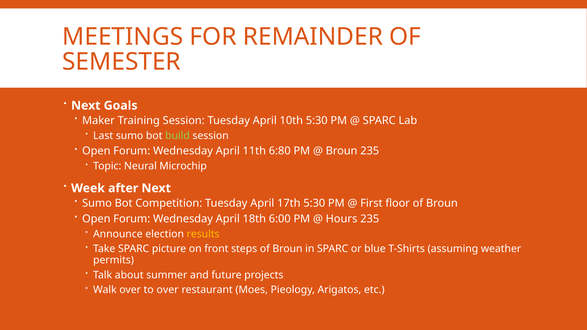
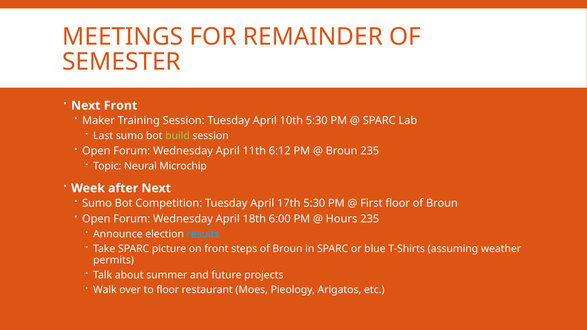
Next Goals: Goals -> Front
6:80: 6:80 -> 6:12
results colour: yellow -> light blue
to over: over -> floor
